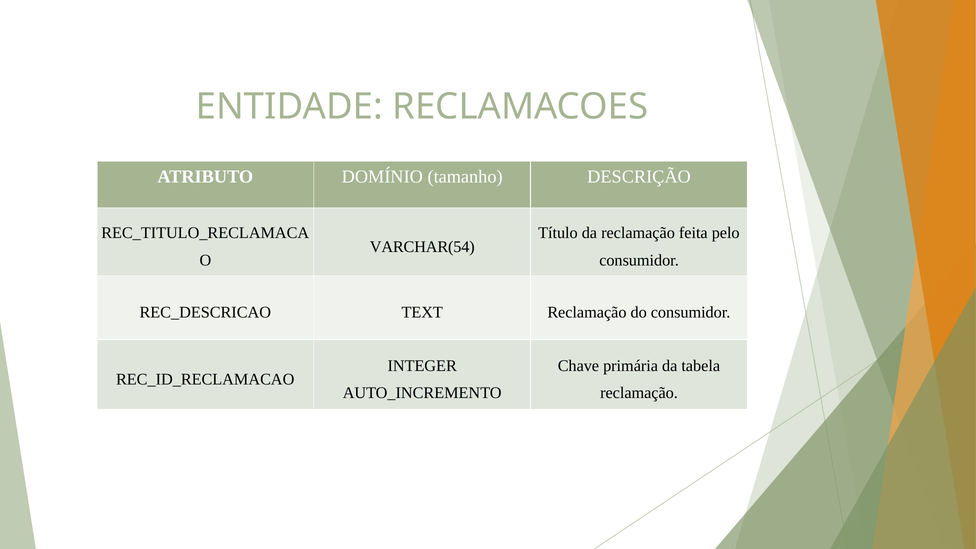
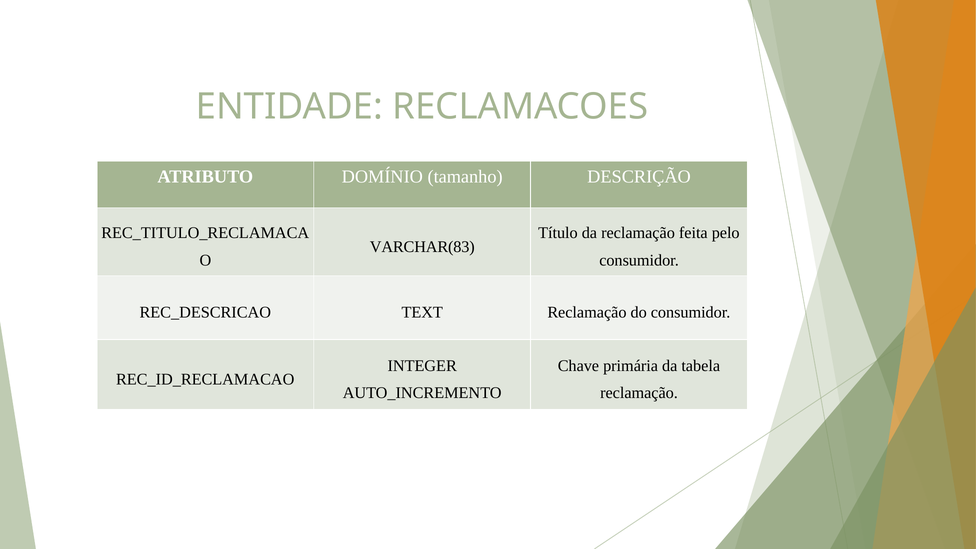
VARCHAR(54: VARCHAR(54 -> VARCHAR(83
